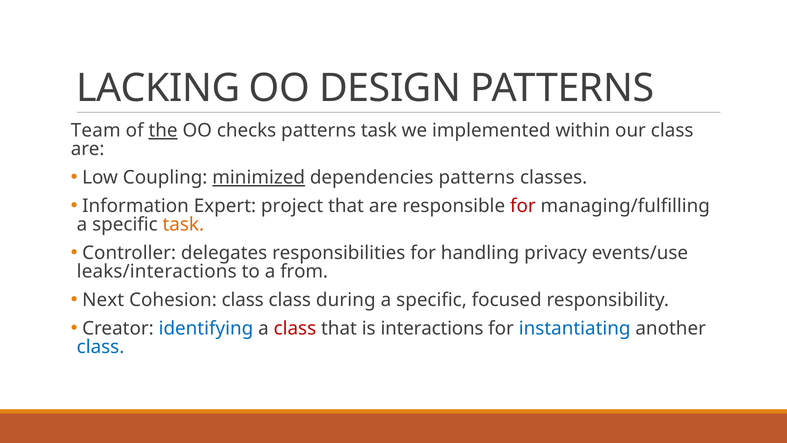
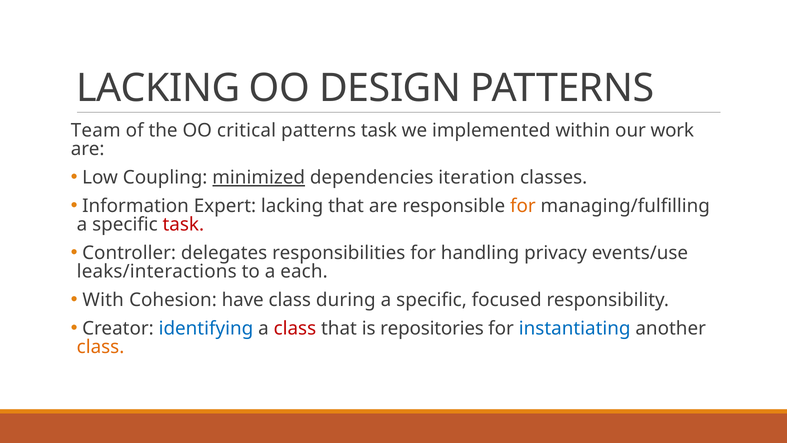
the underline: present -> none
checks: checks -> critical
our class: class -> work
dependencies patterns: patterns -> iteration
Expert project: project -> lacking
for at (523, 206) colour: red -> orange
task at (183, 224) colour: orange -> red
from: from -> each
Next: Next -> With
Cohesion class: class -> have
interactions: interactions -> repositories
class at (101, 347) colour: blue -> orange
